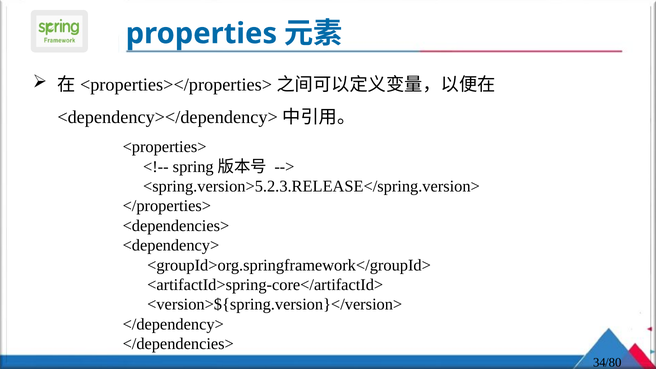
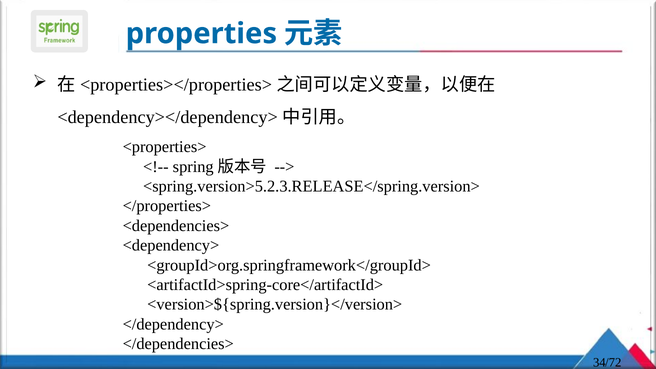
/80: /80 -> /72
